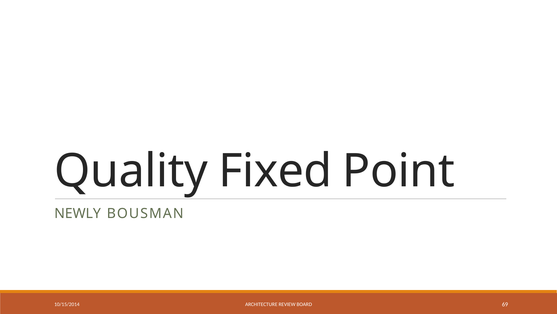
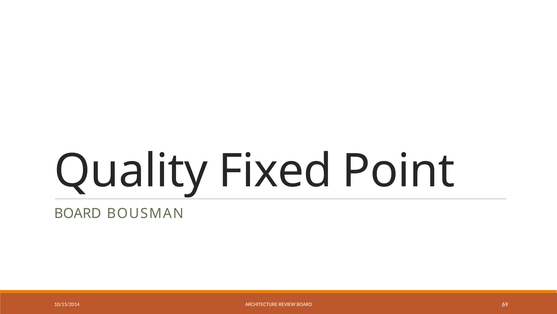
NEWLY at (78, 213): NEWLY -> BOARD
